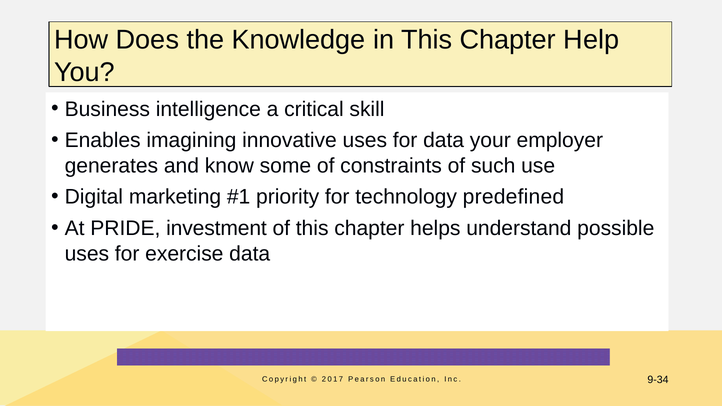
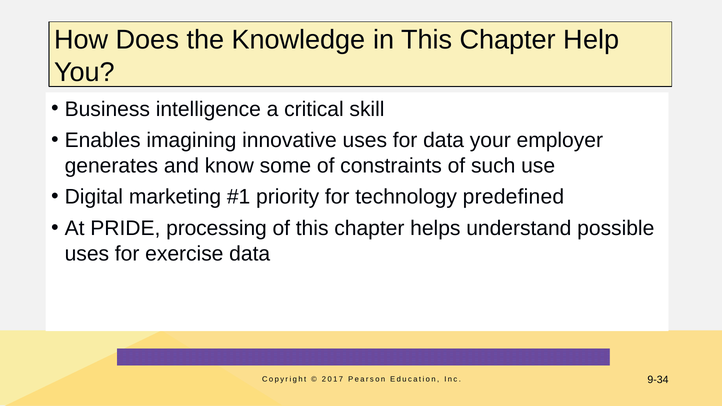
investment: investment -> processing
